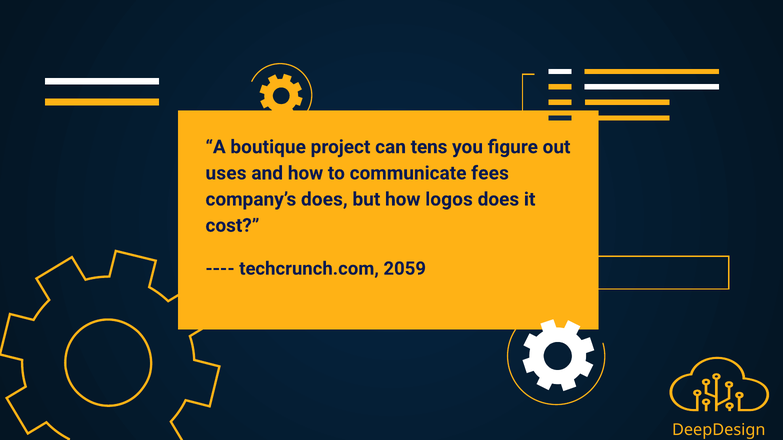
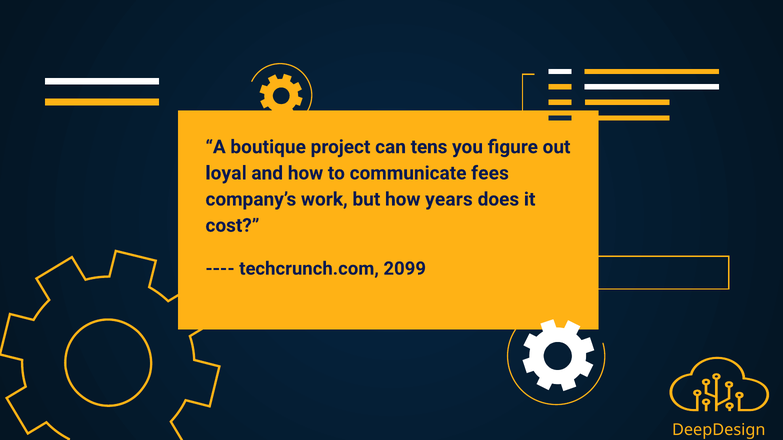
uses: uses -> loyal
company’s does: does -> work
logos: logos -> years
2059: 2059 -> 2099
